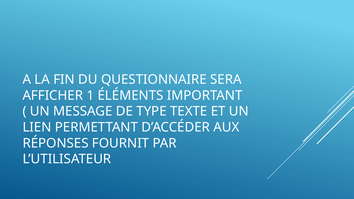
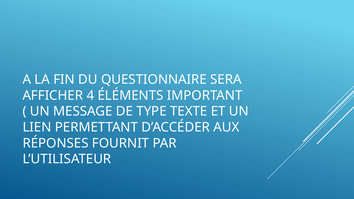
1: 1 -> 4
